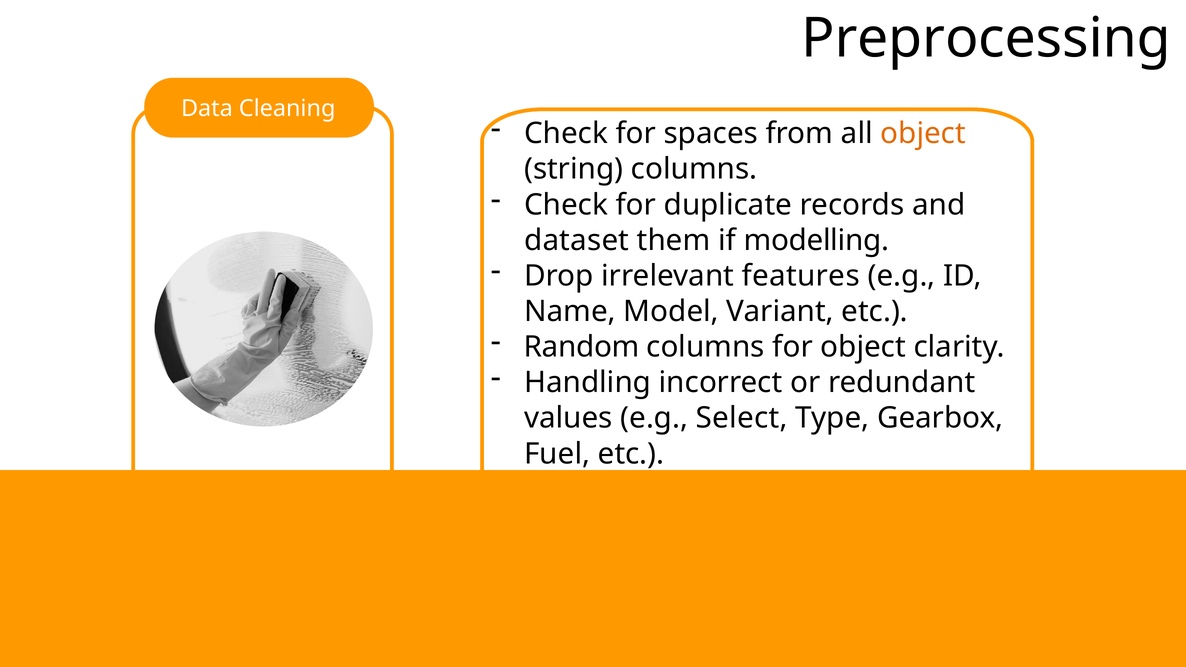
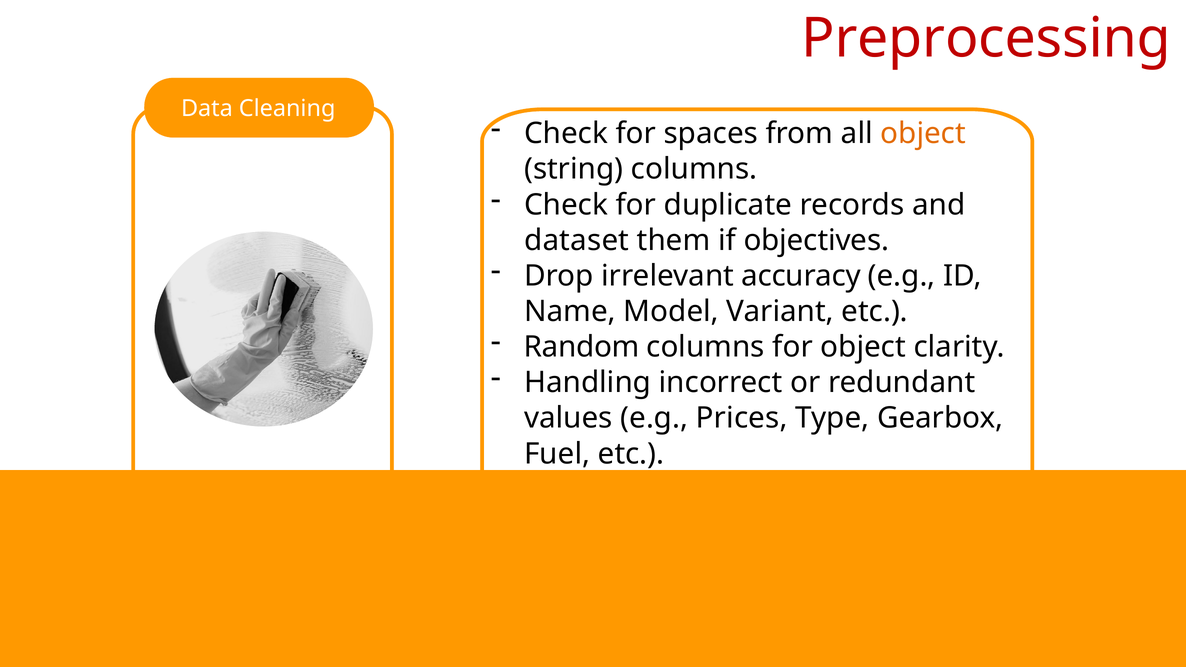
Preprocessing colour: black -> red
modelling: modelling -> objectives
features: features -> accuracy
Select: Select -> Prices
